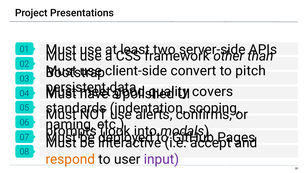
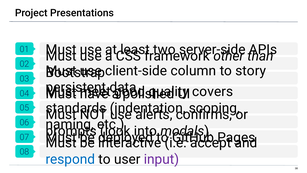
convert: convert -> column
pitch: pitch -> story
respond colour: orange -> blue
